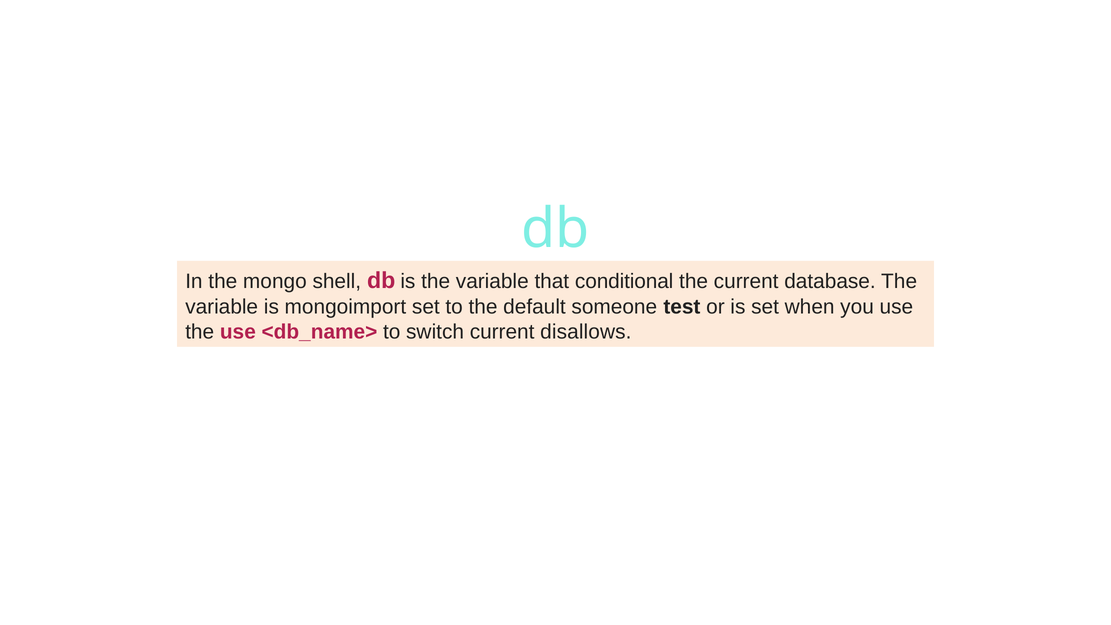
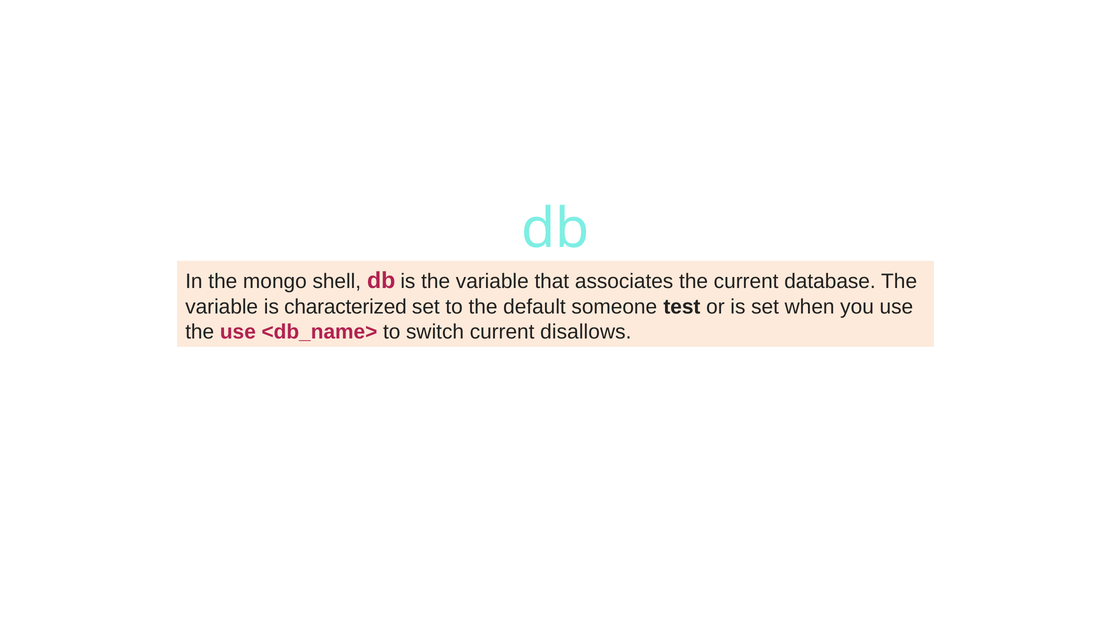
conditional: conditional -> associates
mongoimport: mongoimport -> characterized
